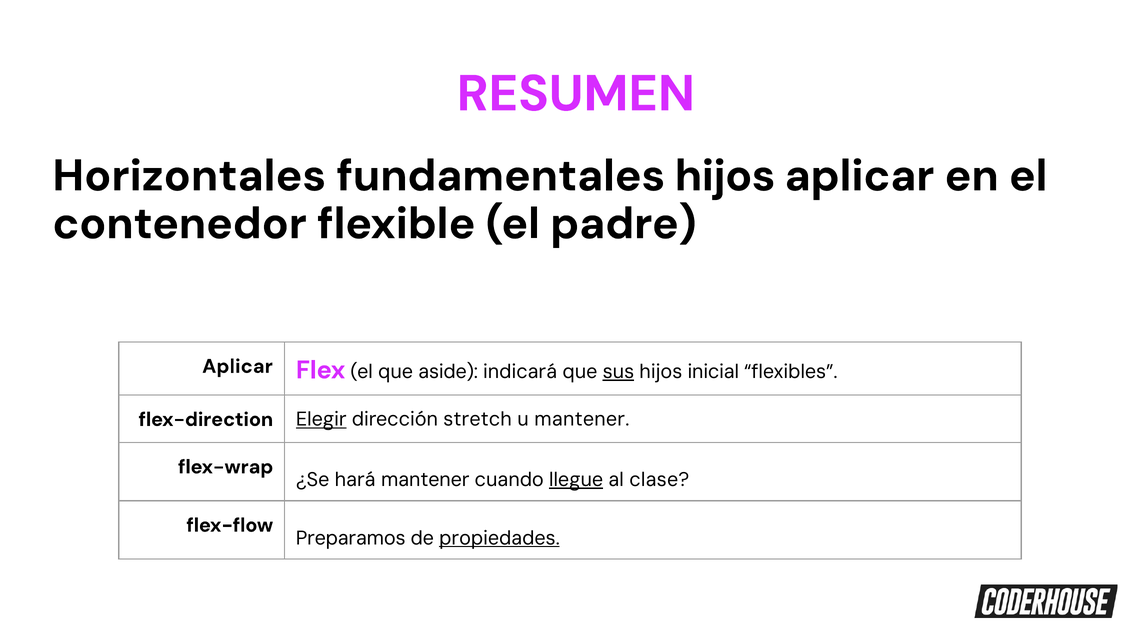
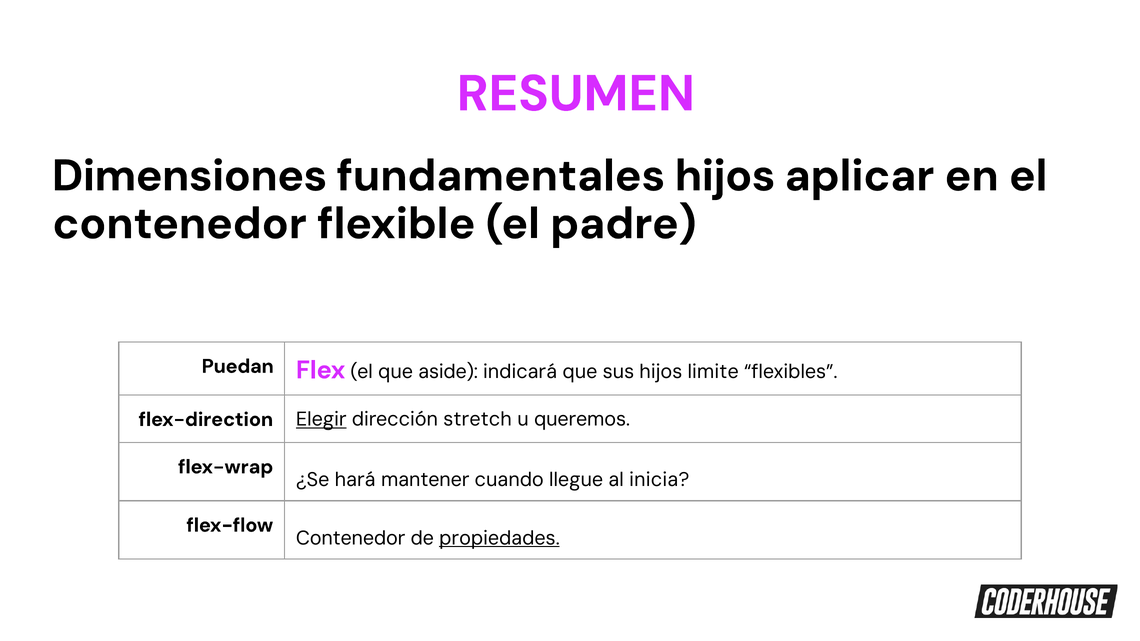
Horizontales: Horizontales -> Dimensiones
Aplicar at (238, 366): Aplicar -> Puedan
sus underline: present -> none
inicial: inicial -> limite
u mantener: mantener -> queremos
llegue underline: present -> none
clase: clase -> inicia
Preparamos at (351, 538): Preparamos -> Contenedor
